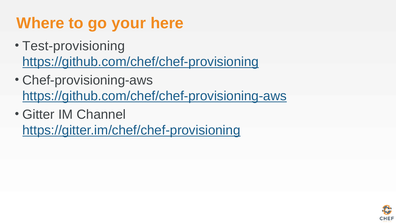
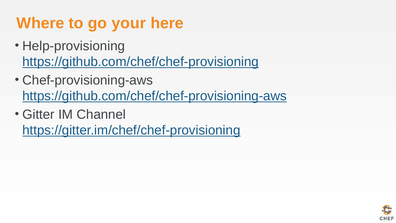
Test-provisioning: Test-provisioning -> Help-provisioning
